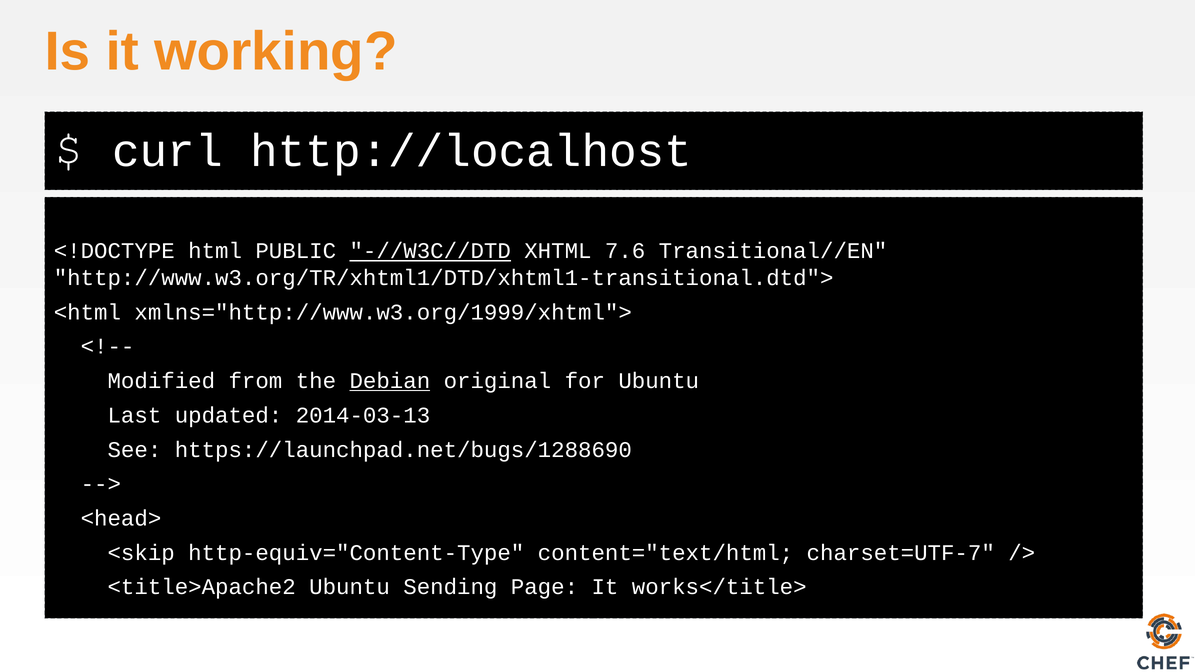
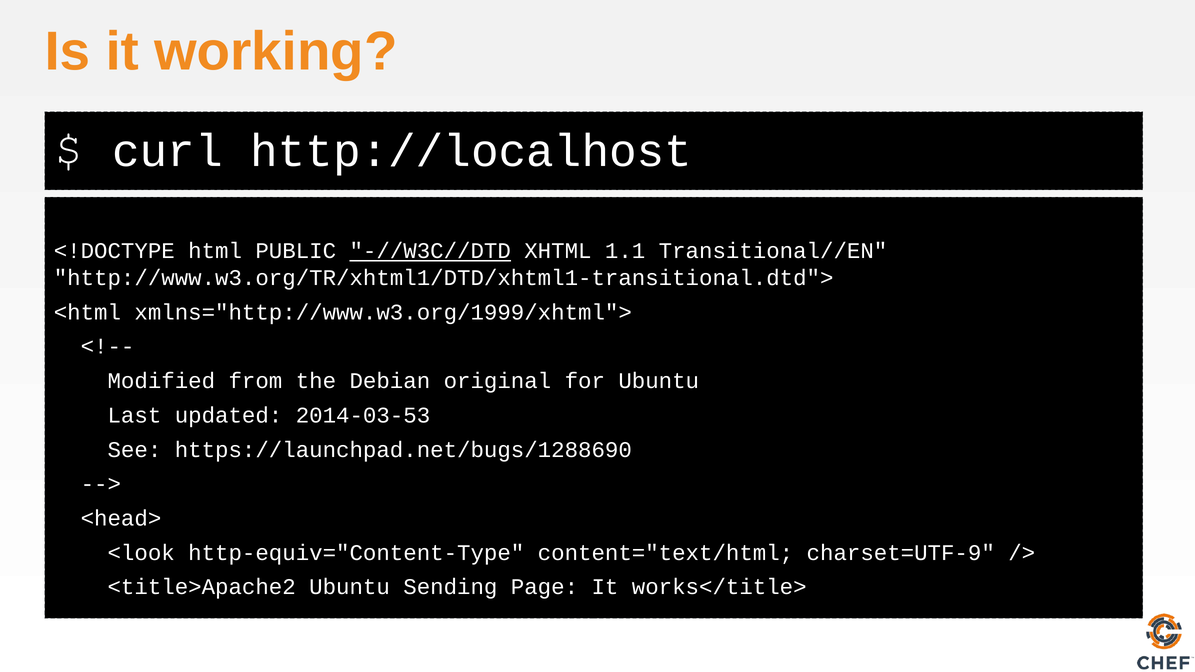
7.6: 7.6 -> 1.1
Debian underline: present -> none
2014-03-13: 2014-03-13 -> 2014-03-53
<skip: <skip -> <look
charset=UTF-7: charset=UTF-7 -> charset=UTF-9
